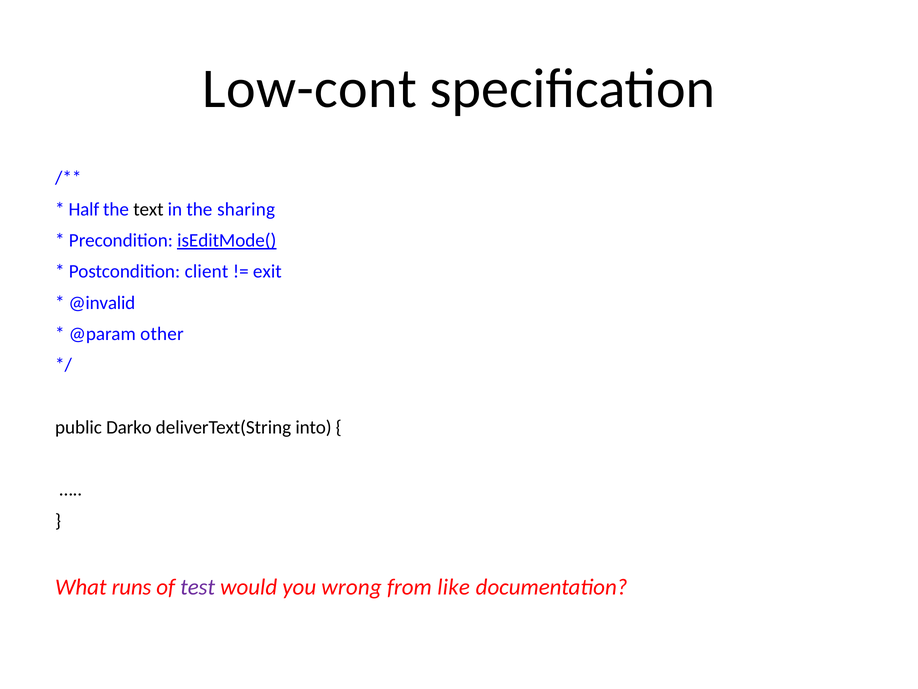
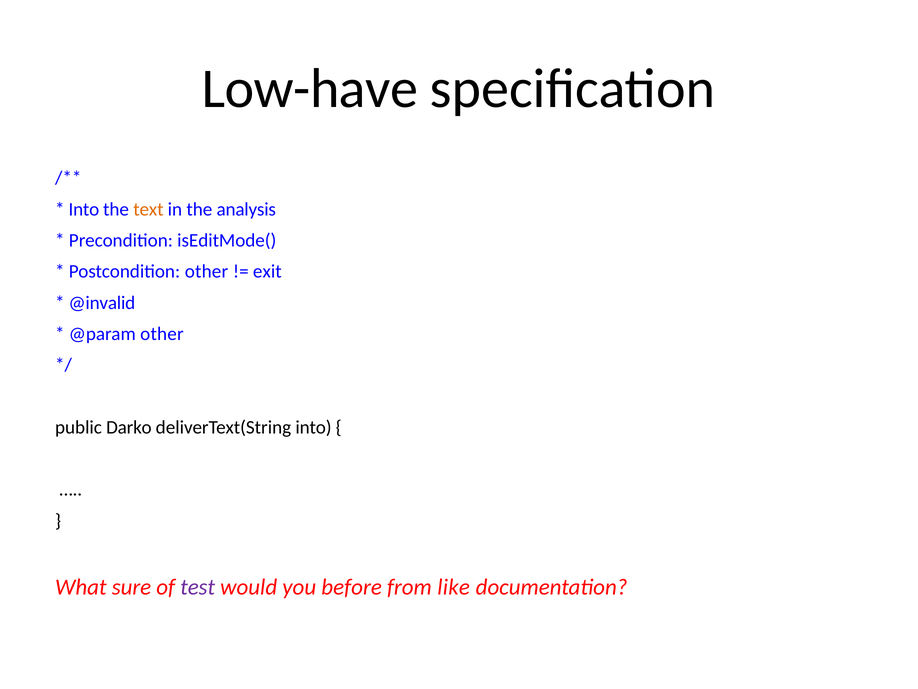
Low-cont: Low-cont -> Low-have
Half at (84, 209): Half -> Into
text colour: black -> orange
sharing: sharing -> analysis
isEditMode( underline: present -> none
Postcondition client: client -> other
runs: runs -> sure
wrong: wrong -> before
